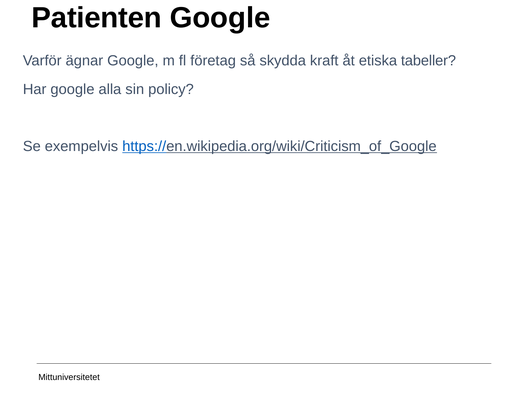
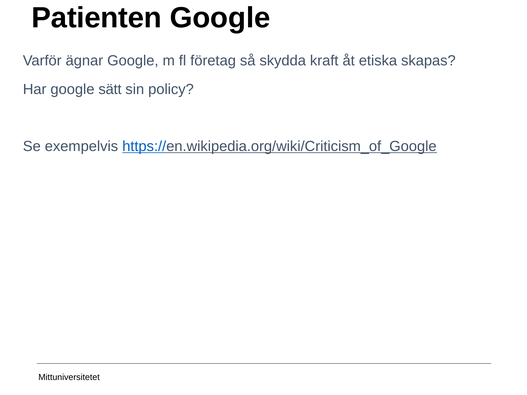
tabeller: tabeller -> skapas
alla: alla -> sätt
